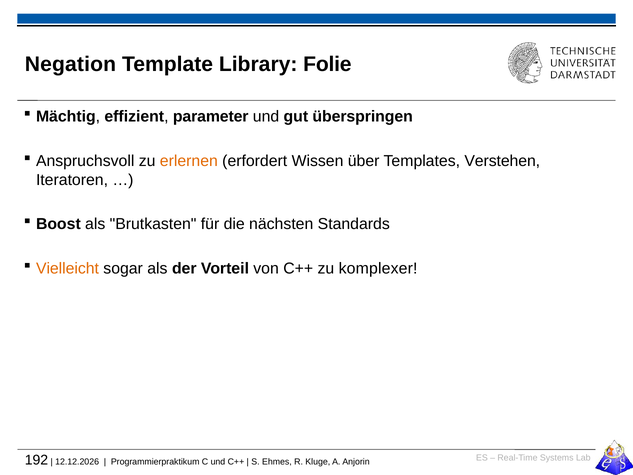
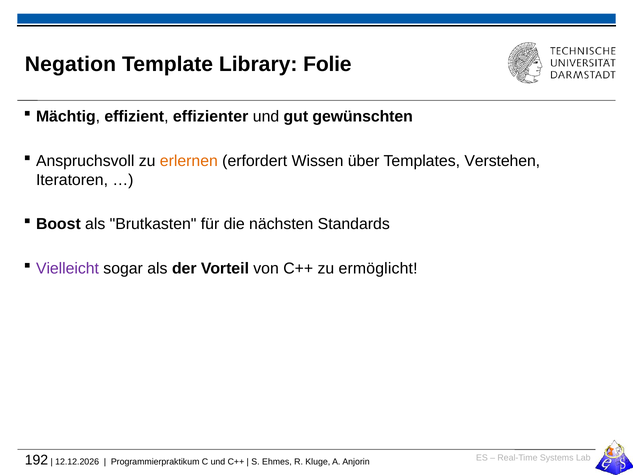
parameter: parameter -> effizienter
überspringen: überspringen -> gewünschten
Vielleicht colour: orange -> purple
komplexer: komplexer -> ermöglicht
